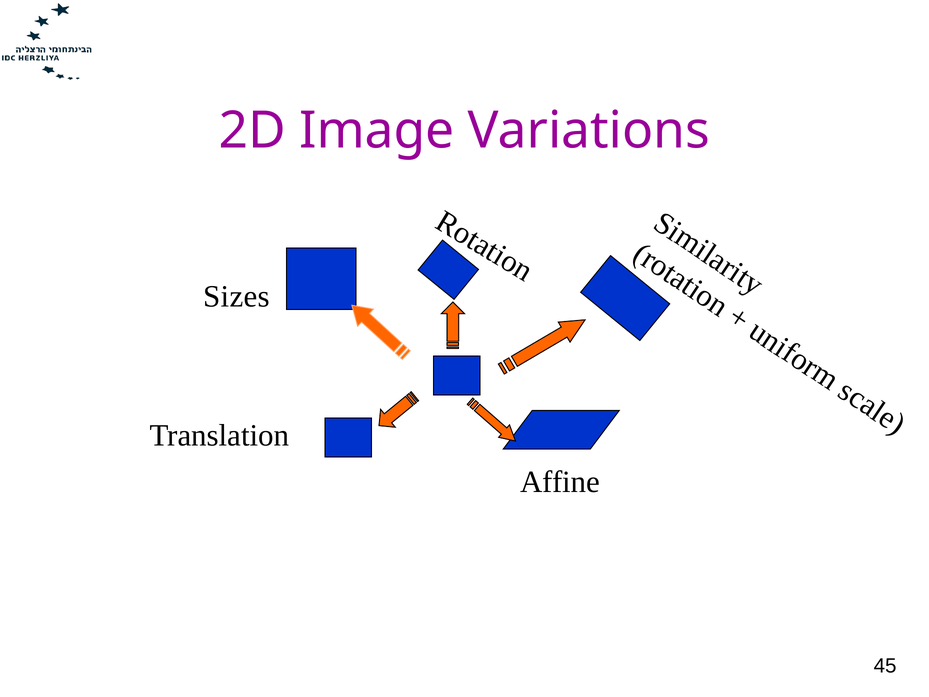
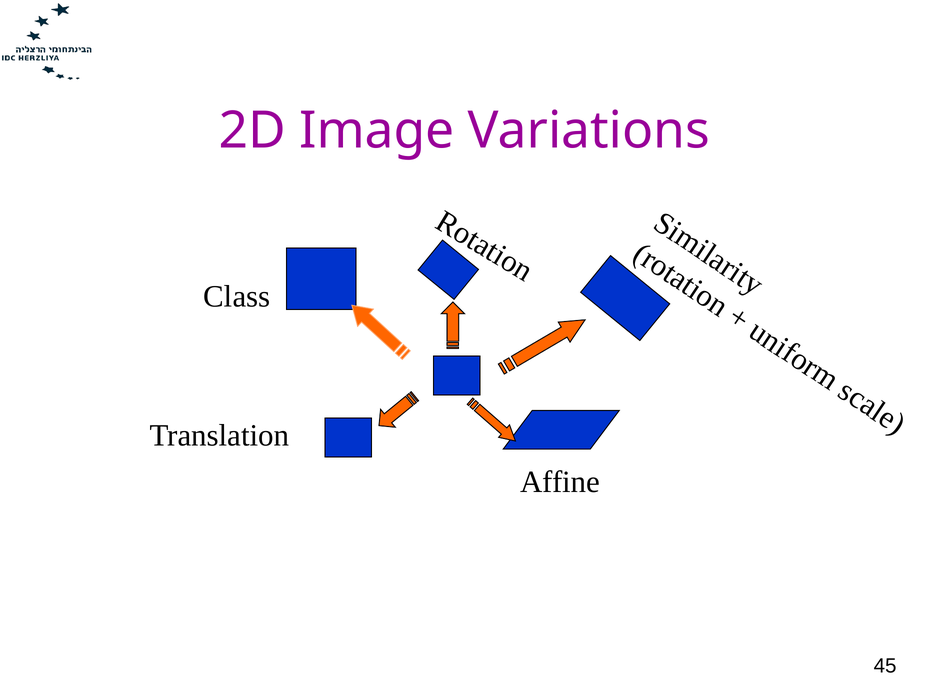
Sizes: Sizes -> Class
